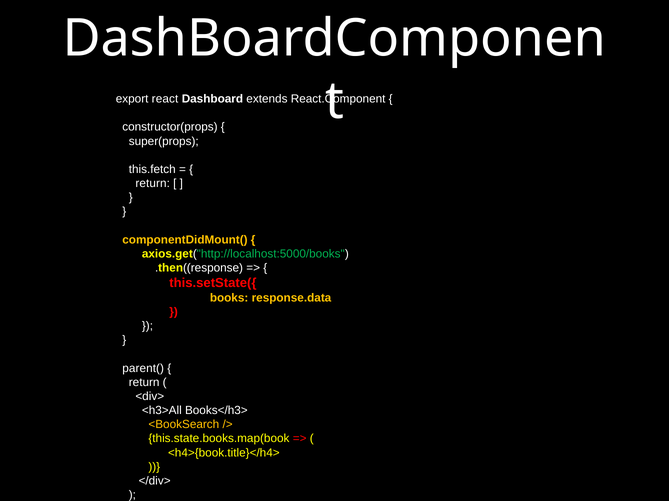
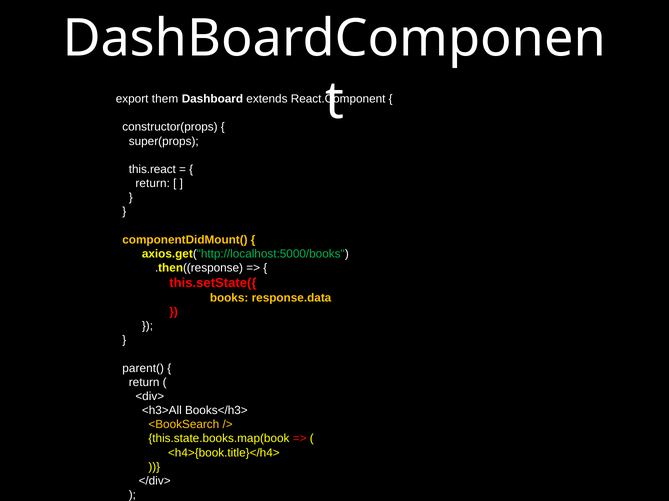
react: react -> them
this.fetch: this.fetch -> this.react
